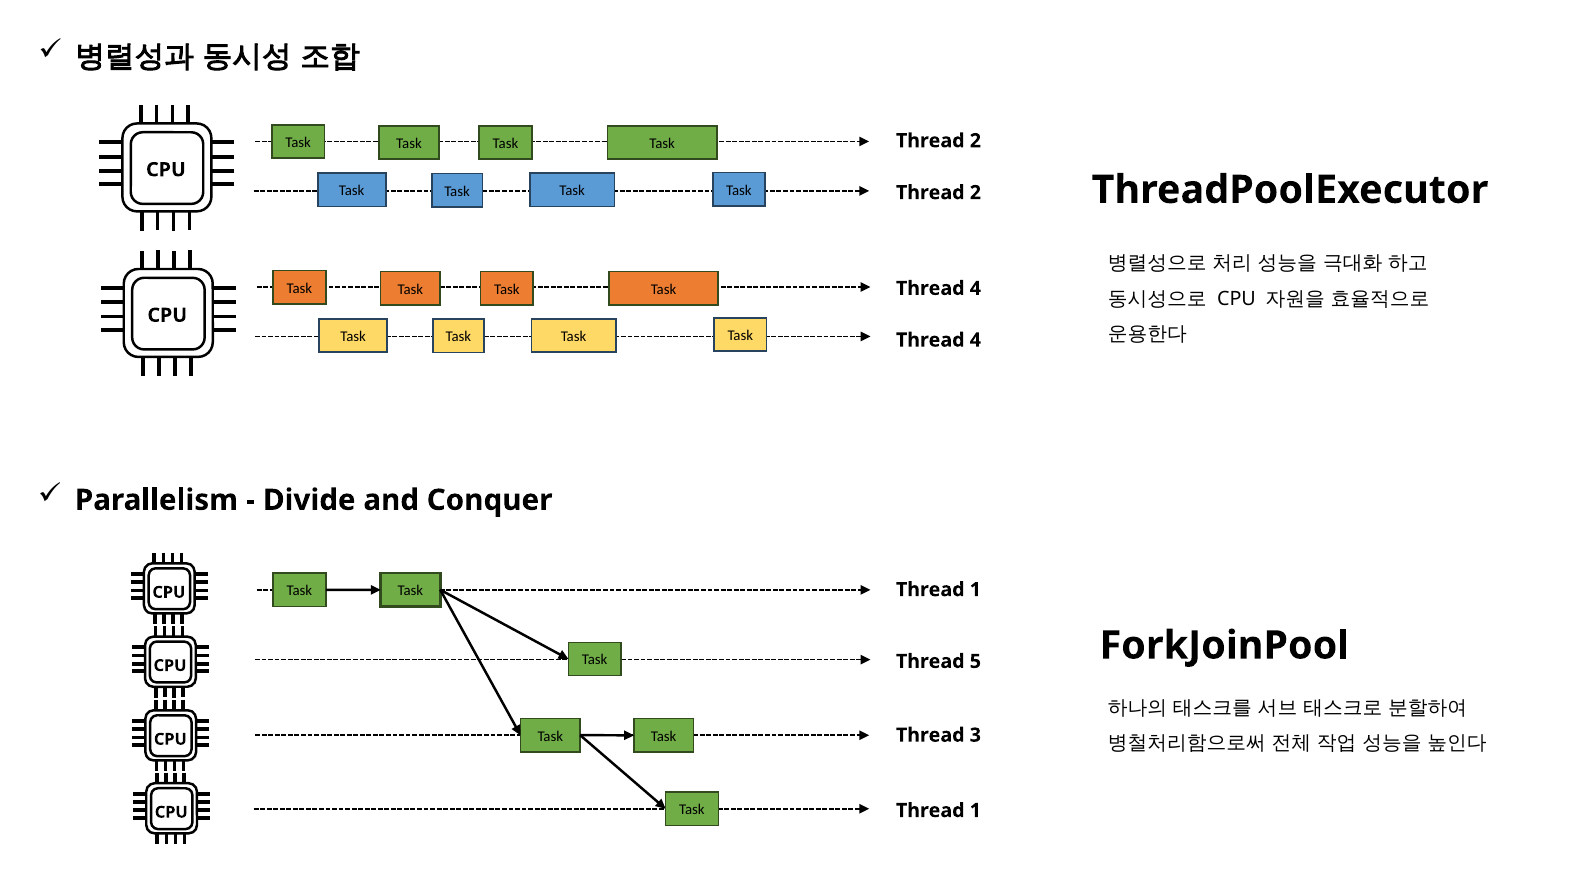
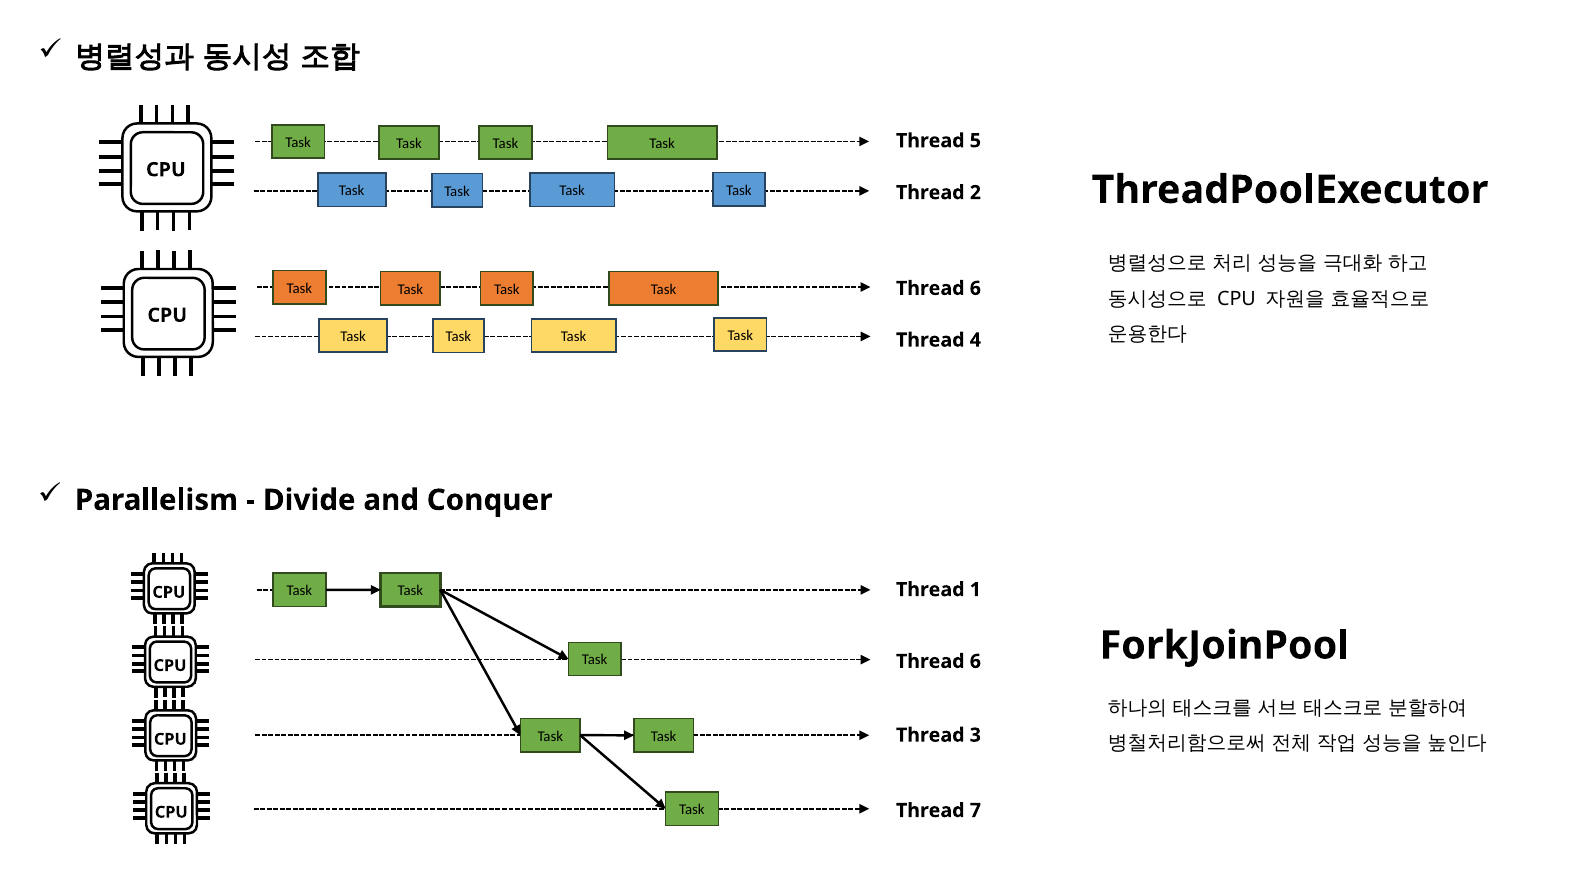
2 at (975, 141): 2 -> 5
4 at (975, 288): 4 -> 6
Task Thread 5: 5 -> 6
1 at (975, 811): 1 -> 7
